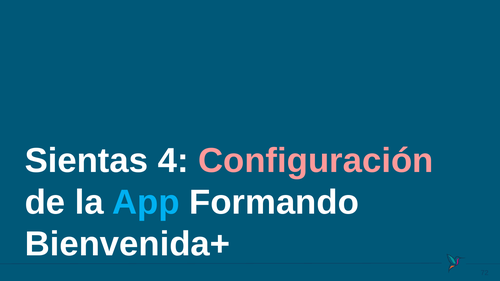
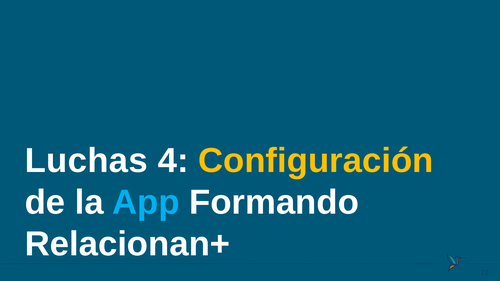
Sientas: Sientas -> Luchas
Configuración colour: pink -> yellow
Bienvenida+: Bienvenida+ -> Relacionan+
